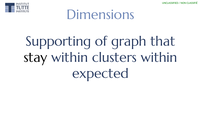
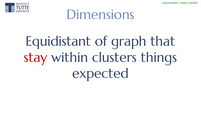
Supporting: Supporting -> Equidistant
stay colour: black -> red
clusters within: within -> things
